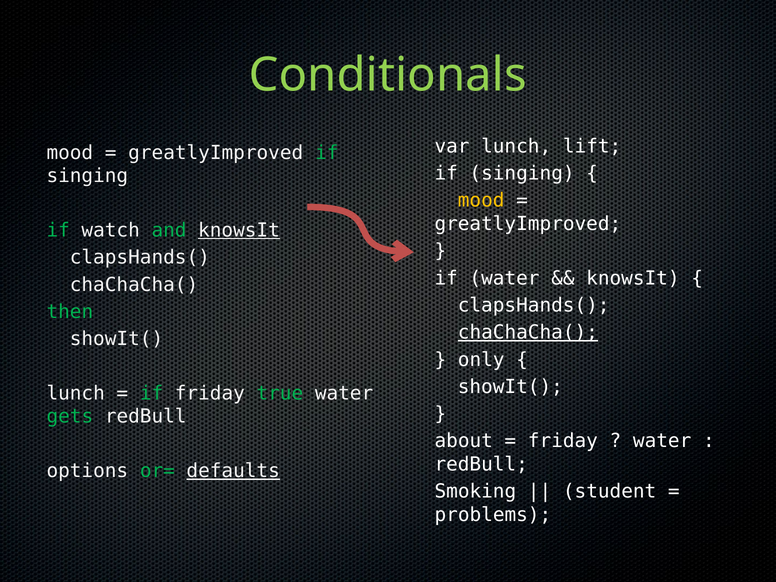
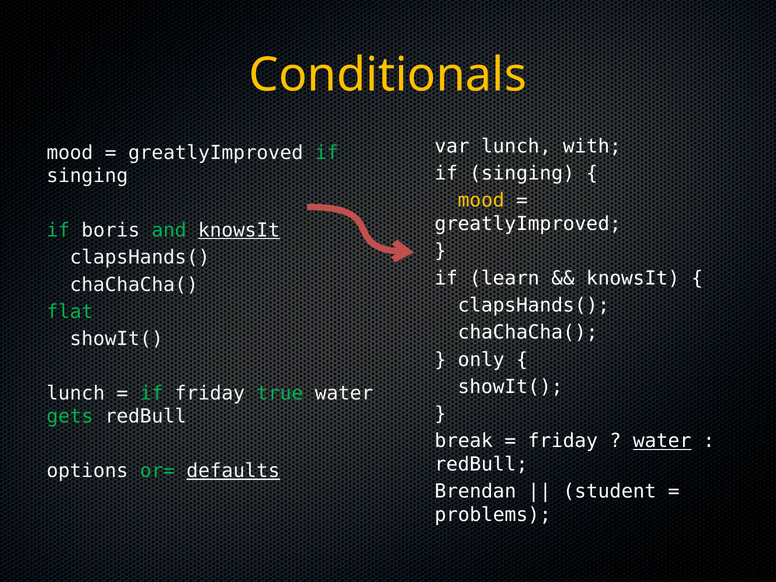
Conditionals colour: light green -> yellow
lift: lift -> with
watch: watch -> boris
if water: water -> learn
then: then -> flat
chaChaCha( at (528, 332) underline: present -> none
about: about -> break
water at (662, 441) underline: none -> present
Smoking: Smoking -> Brendan
